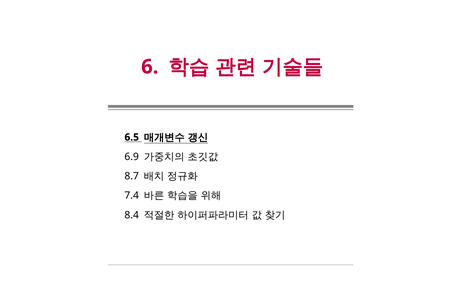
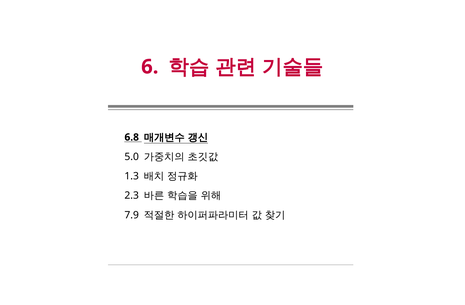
6.5: 6.5 -> 6.8
6.9: 6.9 -> 5.0
8.7: 8.7 -> 1.3
7.4: 7.4 -> 2.3
8.4: 8.4 -> 7.9
